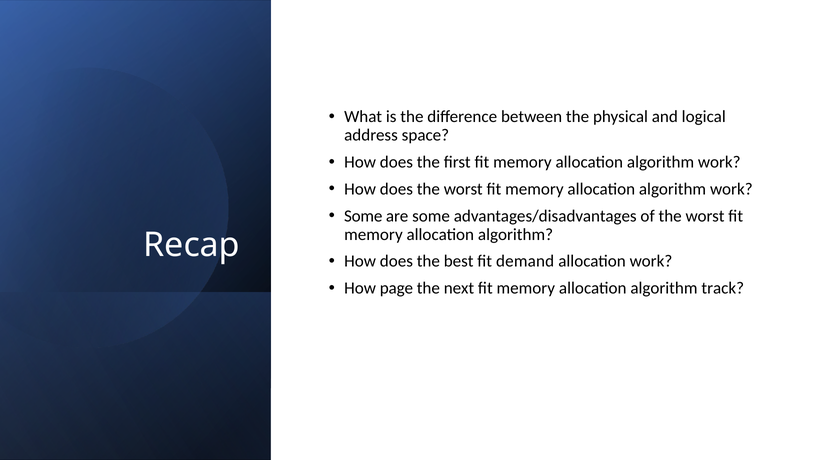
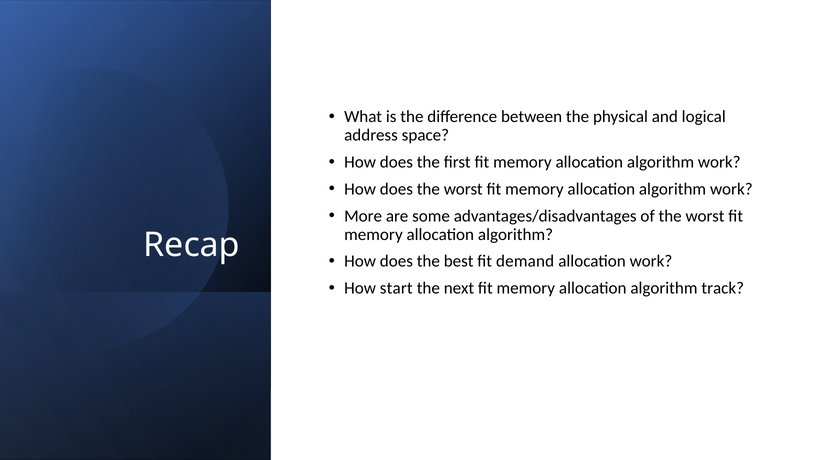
Some at (363, 216): Some -> More
page: page -> start
